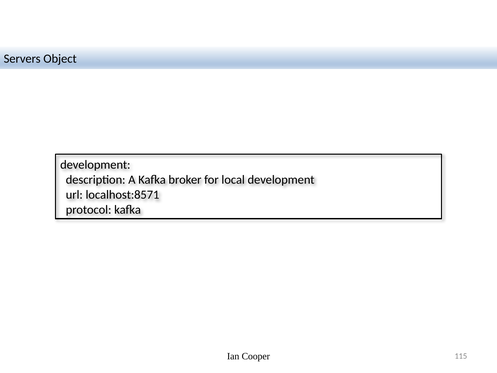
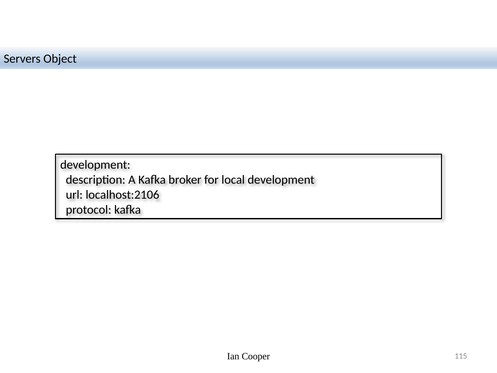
localhost:8571: localhost:8571 -> localhost:2106
